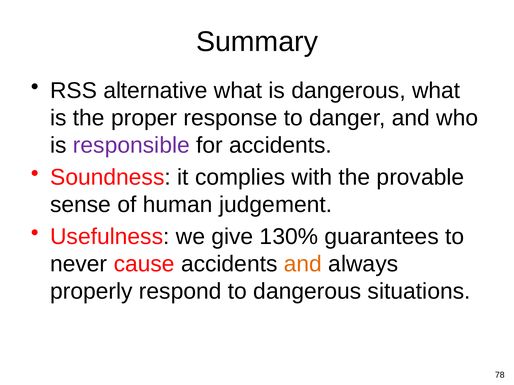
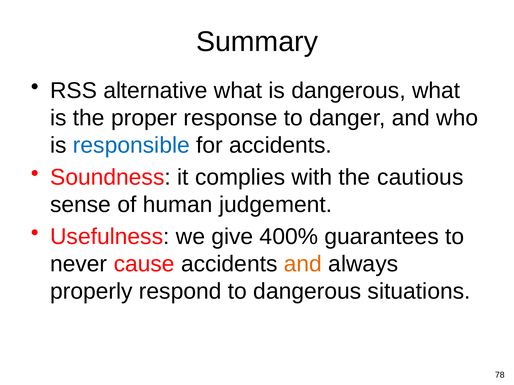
responsible colour: purple -> blue
provable: provable -> cautious
130%: 130% -> 400%
